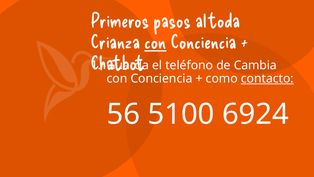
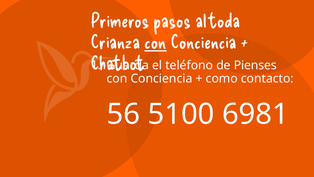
Cambia: Cambia -> Pienses
contacto underline: present -> none
6924: 6924 -> 6981
